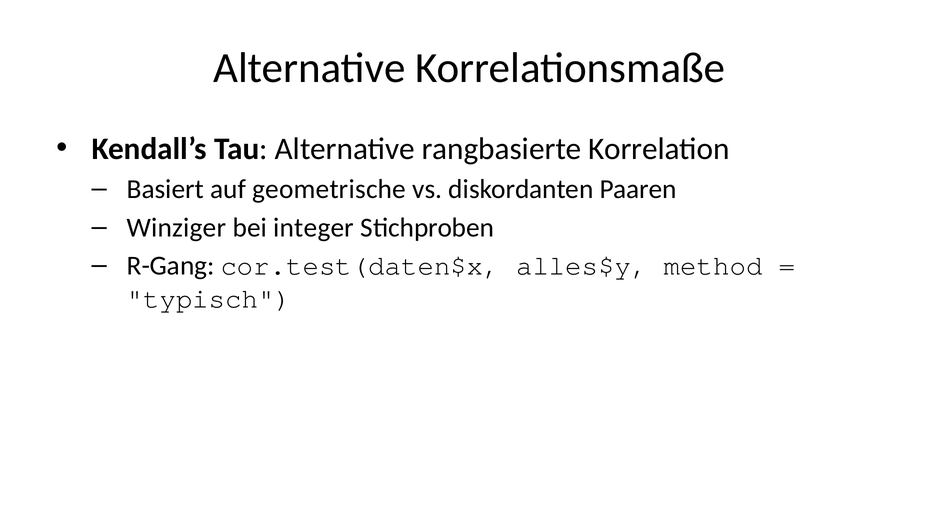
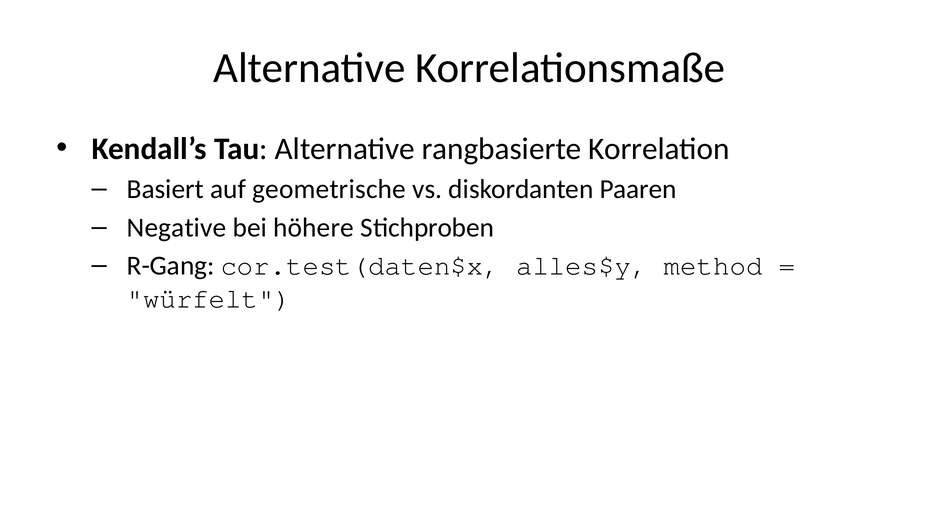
Winziger: Winziger -> Negative
integer: integer -> höhere
typisch: typisch -> würfelt
